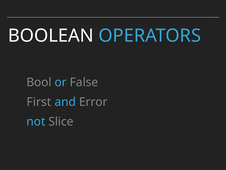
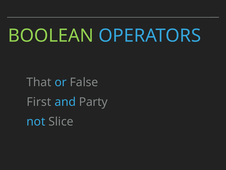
BOOLEAN colour: white -> light green
Bool: Bool -> That
Error: Error -> Party
